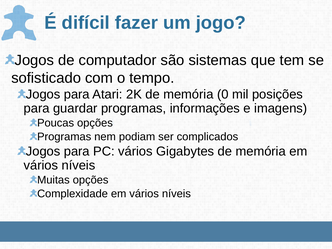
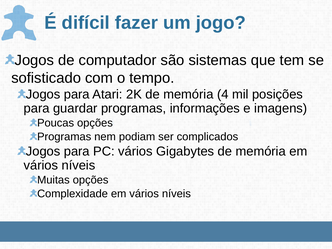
0: 0 -> 4
